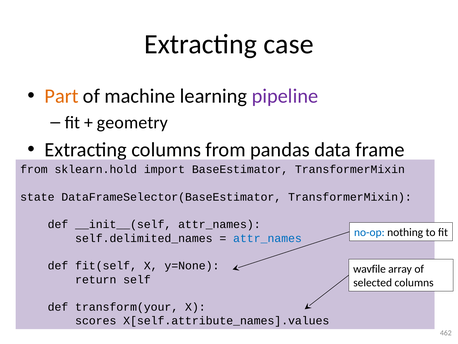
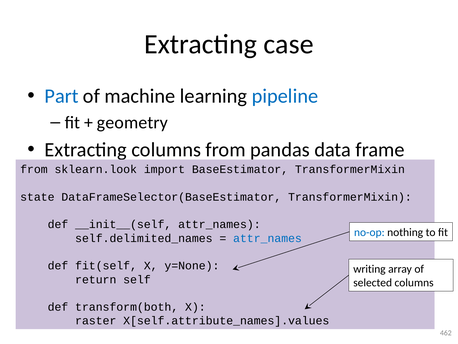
Part colour: orange -> blue
pipeline colour: purple -> blue
sklearn.hold: sklearn.hold -> sklearn.look
wavfile: wavfile -> writing
transform(your: transform(your -> transform(both
scores: scores -> raster
